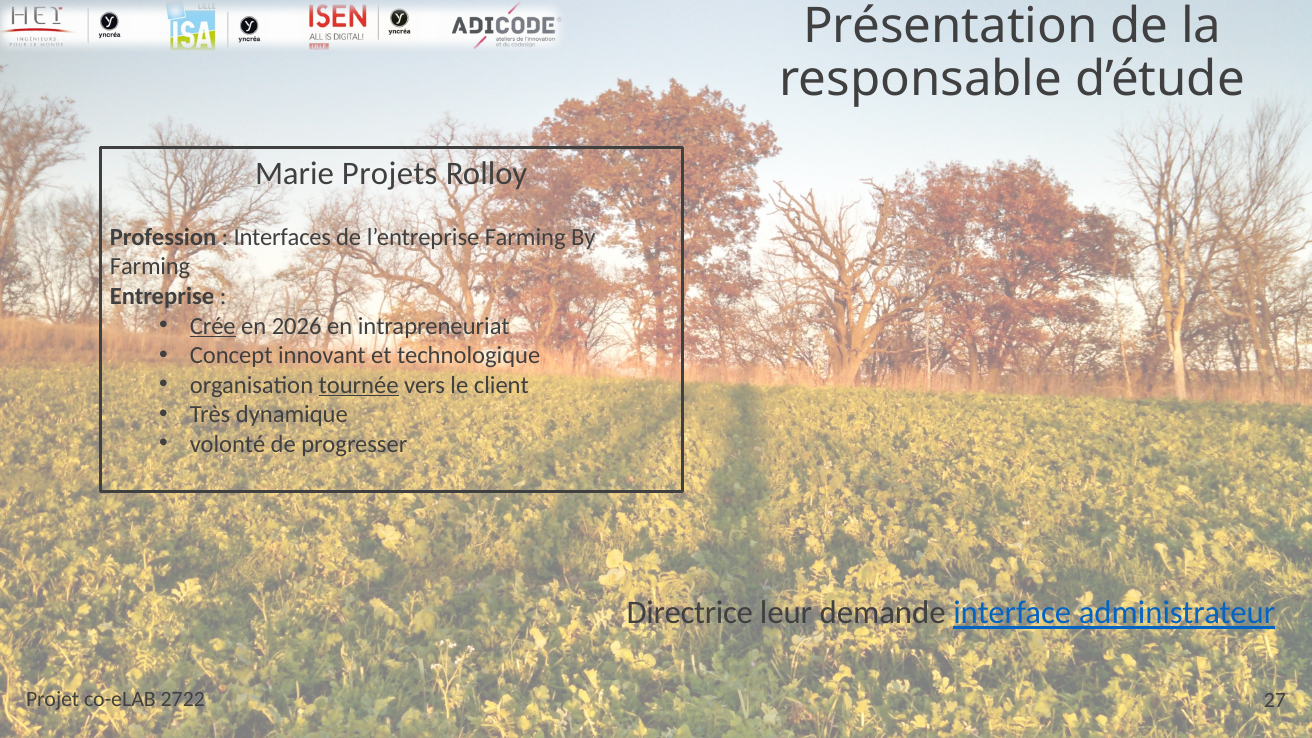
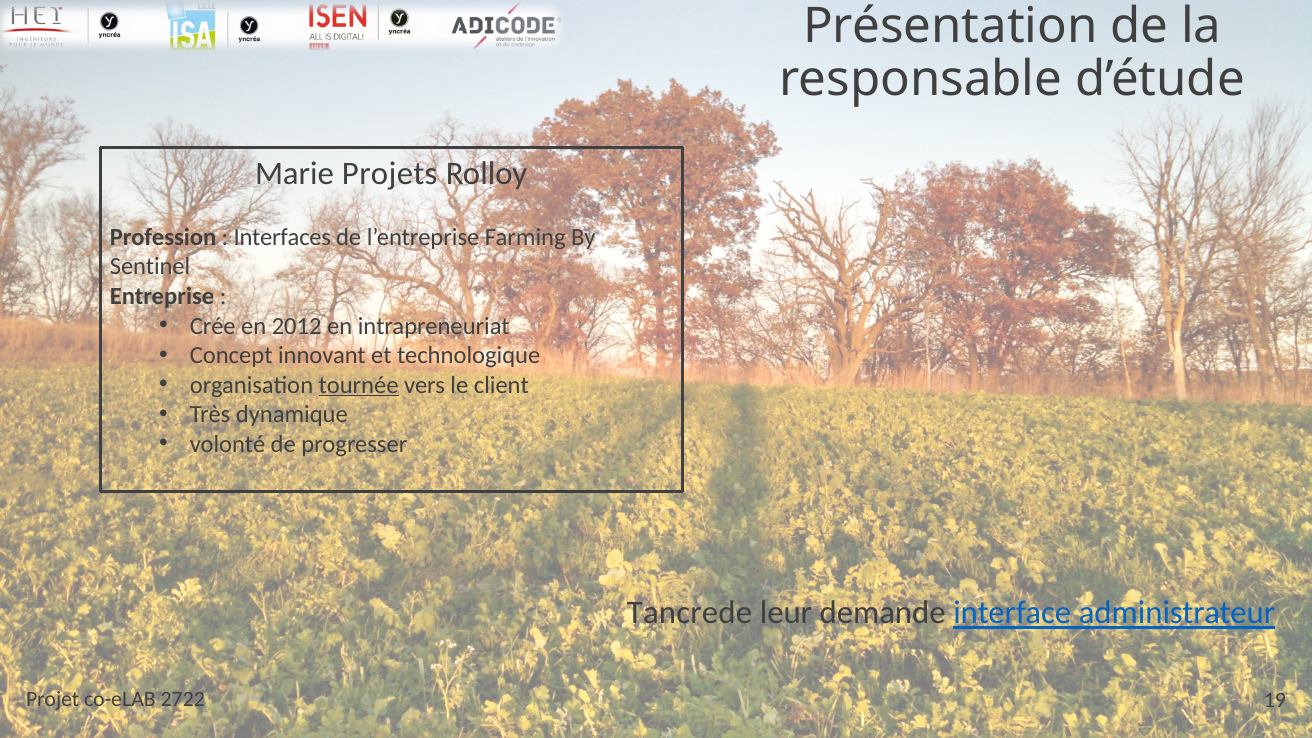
Farming at (150, 267): Farming -> Sentinel
Crée underline: present -> none
2026: 2026 -> 2012
Directrice: Directrice -> Tancrede
27: 27 -> 19
